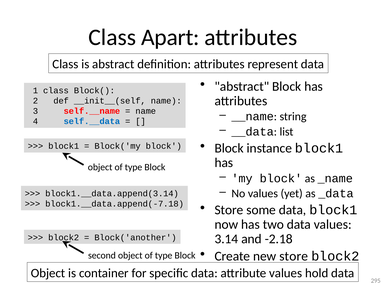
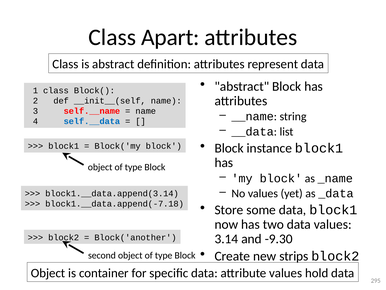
-2.18: -2.18 -> -9.30
new store: store -> strips
